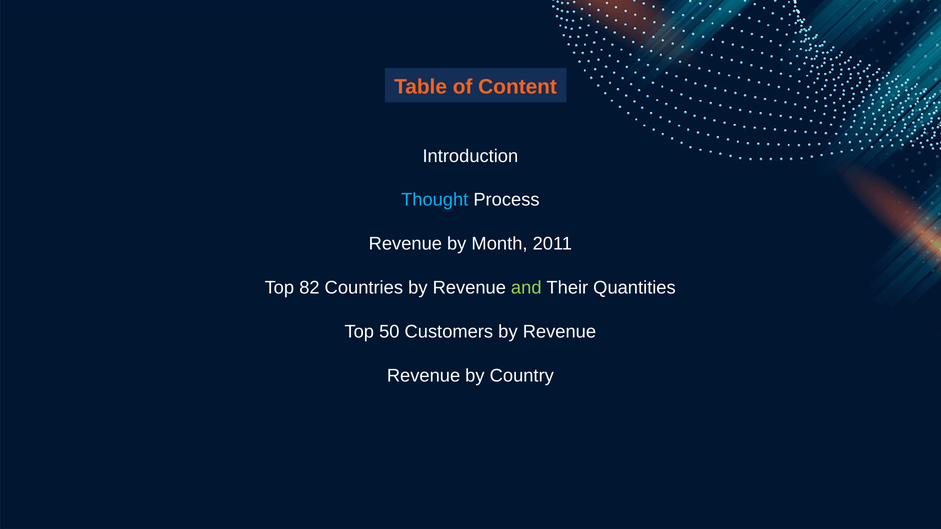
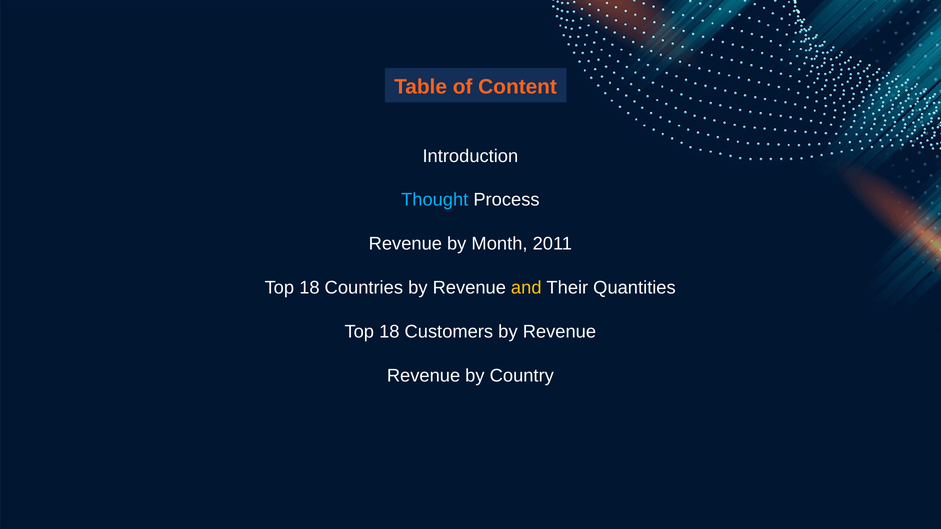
82 at (309, 288): 82 -> 18
and colour: light green -> yellow
50 at (389, 332): 50 -> 18
